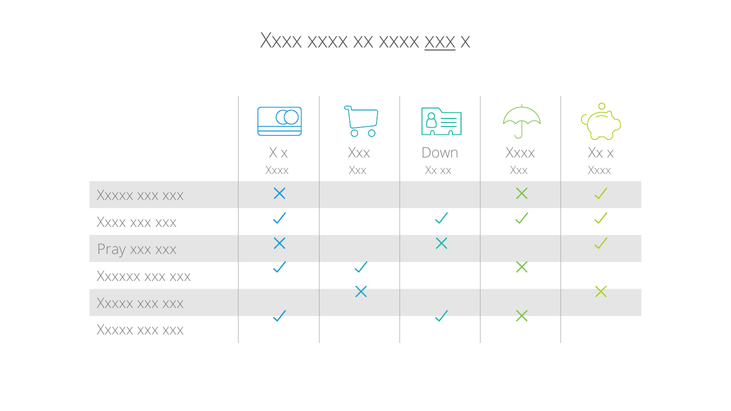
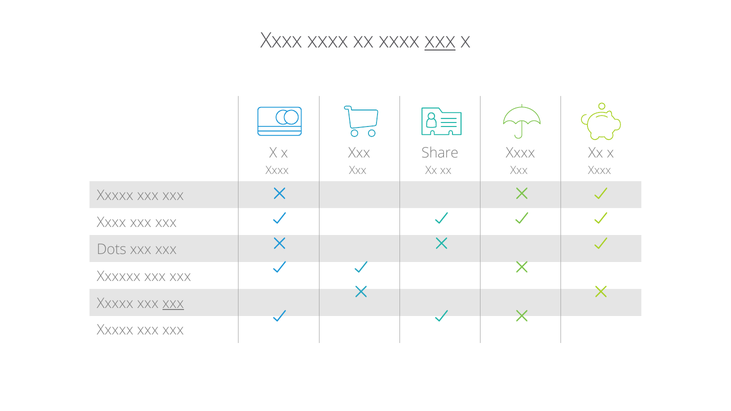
Down: Down -> Share
Pray: Pray -> Dots
xxx at (173, 303) underline: none -> present
